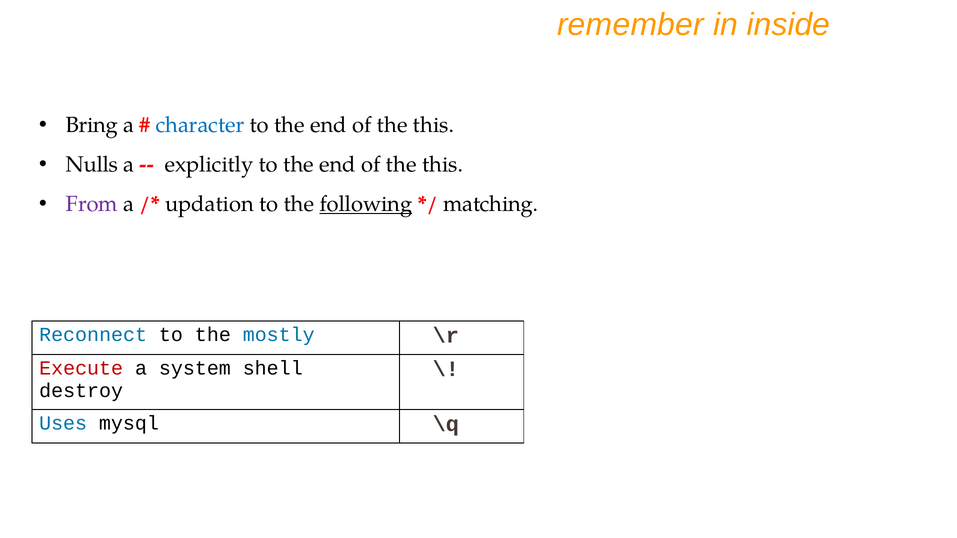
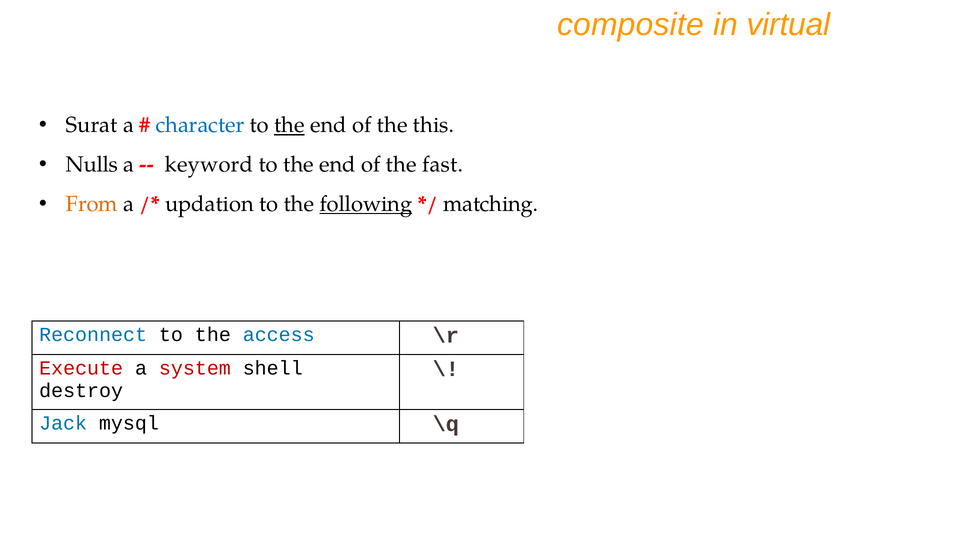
remember: remember -> composite
inside: inside -> virtual
Bring: Bring -> Surat
the at (289, 125) underline: none -> present
explicitly: explicitly -> keyword
this at (443, 165): this -> fast
From colour: purple -> orange
mostly: mostly -> access
system colour: black -> red
Uses: Uses -> Jack
